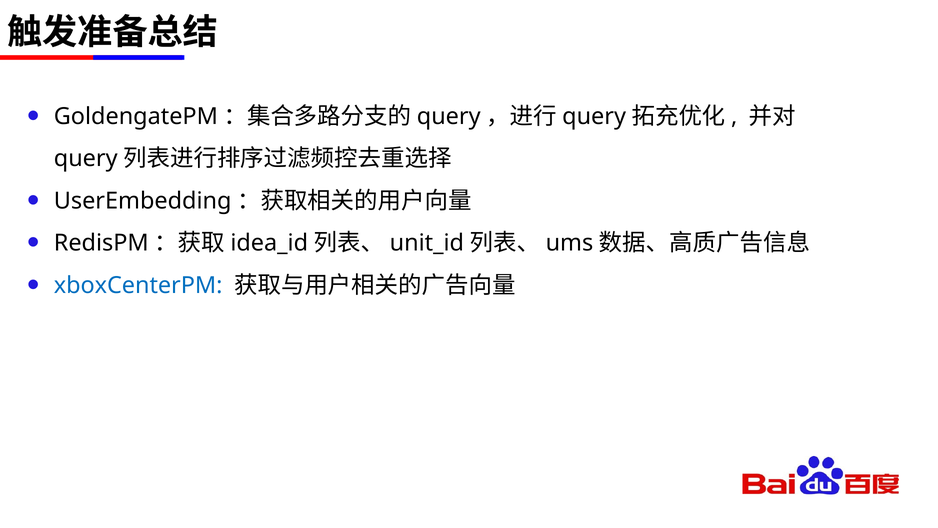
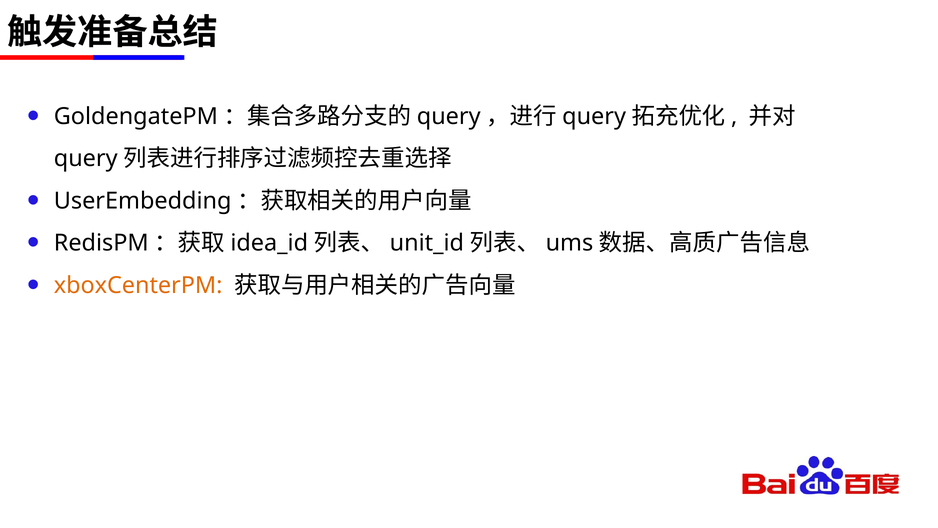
xboxCenterPM colour: blue -> orange
